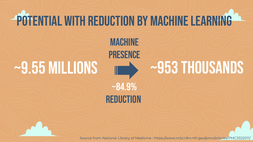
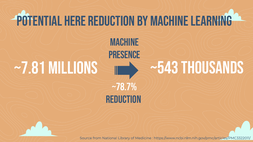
With: With -> Here
~9.55: ~9.55 -> ~7.81
~953: ~953 -> ~543
~84.9%: ~84.9% -> ~78.7%
